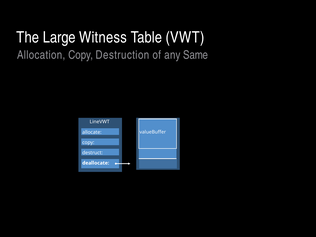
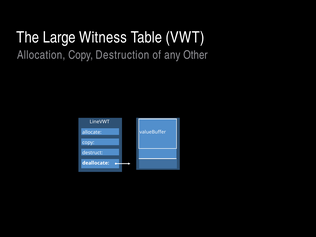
Same: Same -> Other
